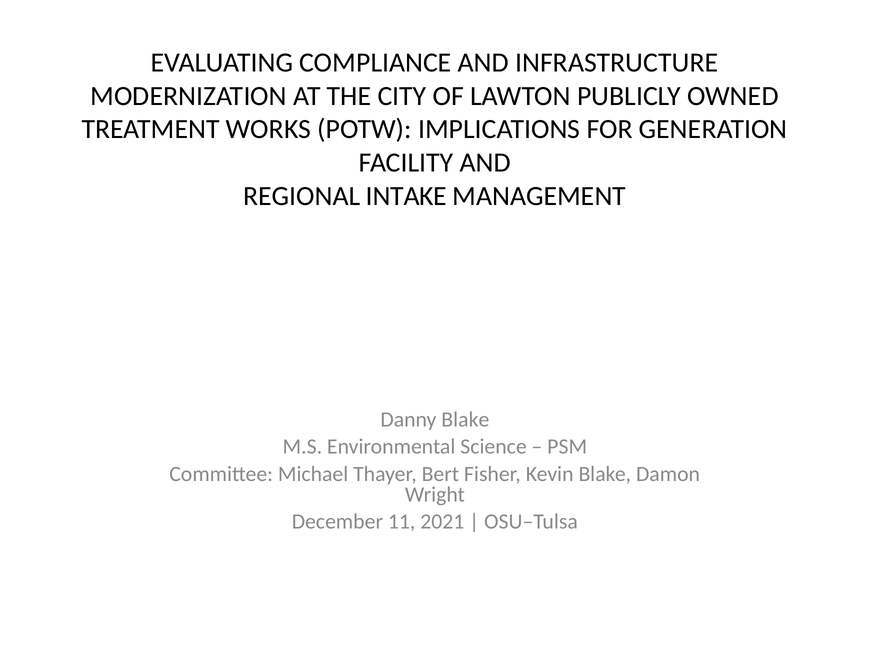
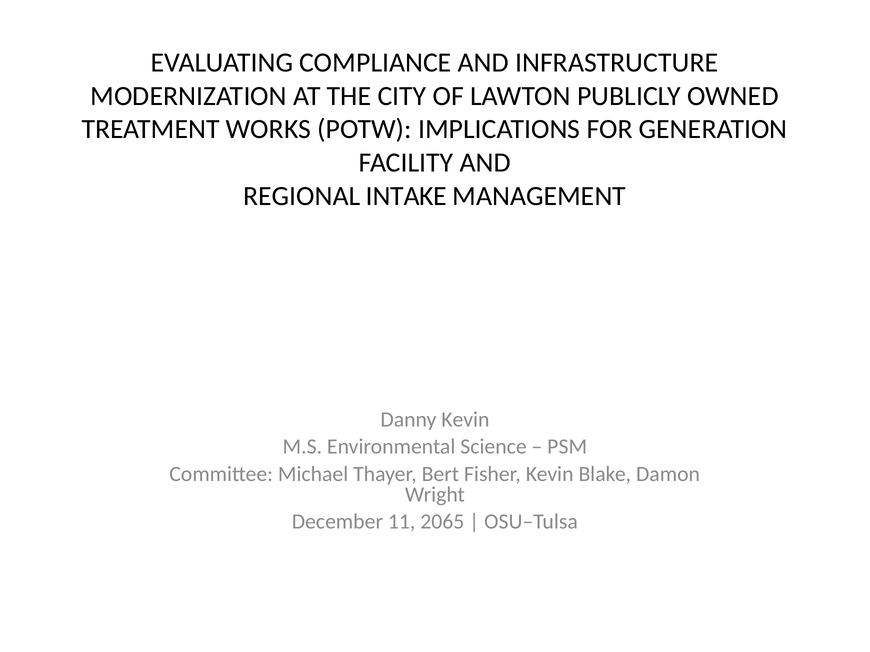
Danny Blake: Blake -> Kevin
2021: 2021 -> 2065
